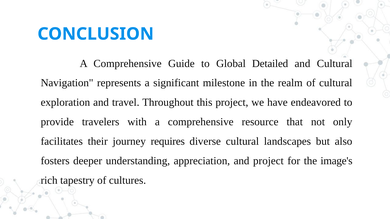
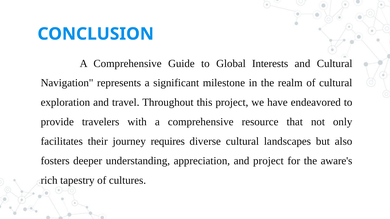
Detailed: Detailed -> Interests
image's: image's -> aware's
